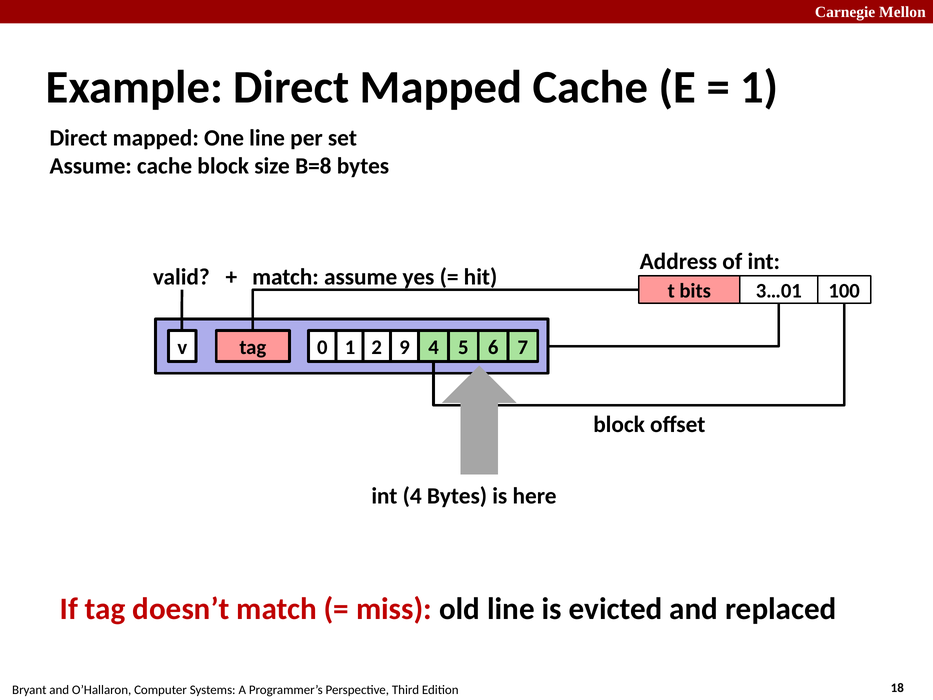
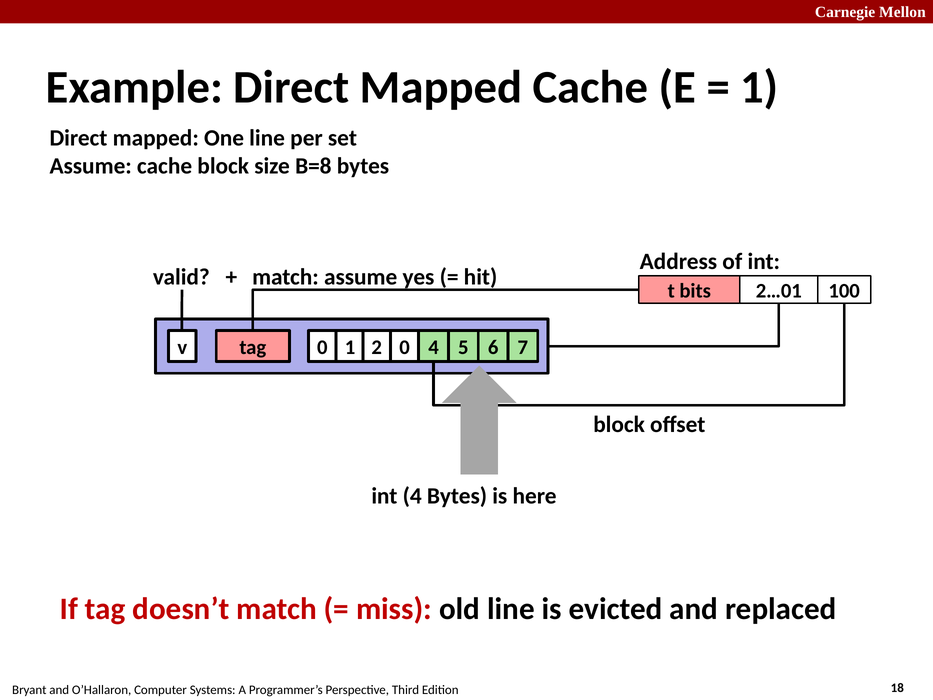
3…01: 3…01 -> 2…01
v 9: 9 -> 0
